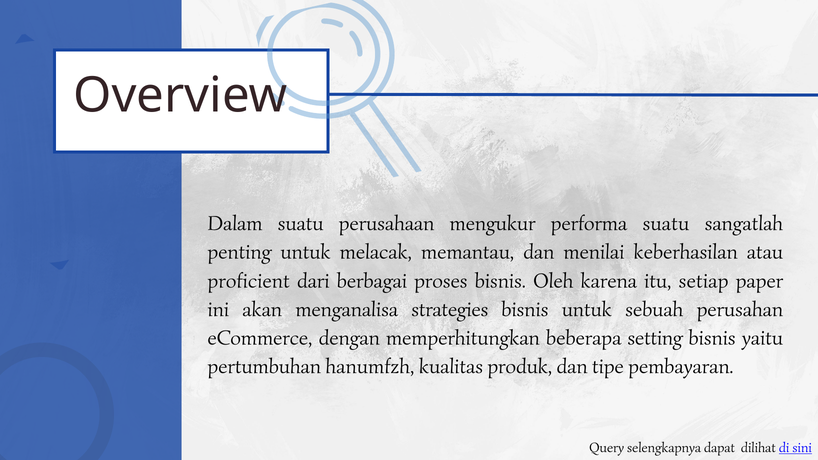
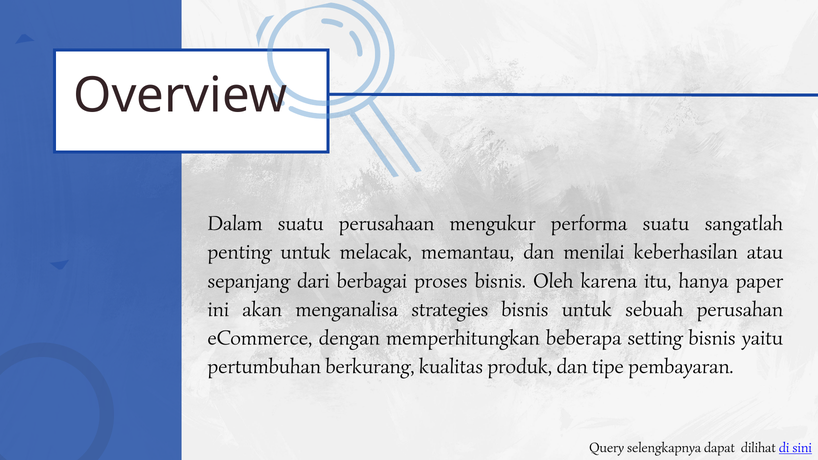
proficient: proficient -> sepanjang
setiap: setiap -> hanya
hanumfzh: hanumfzh -> berkurang
